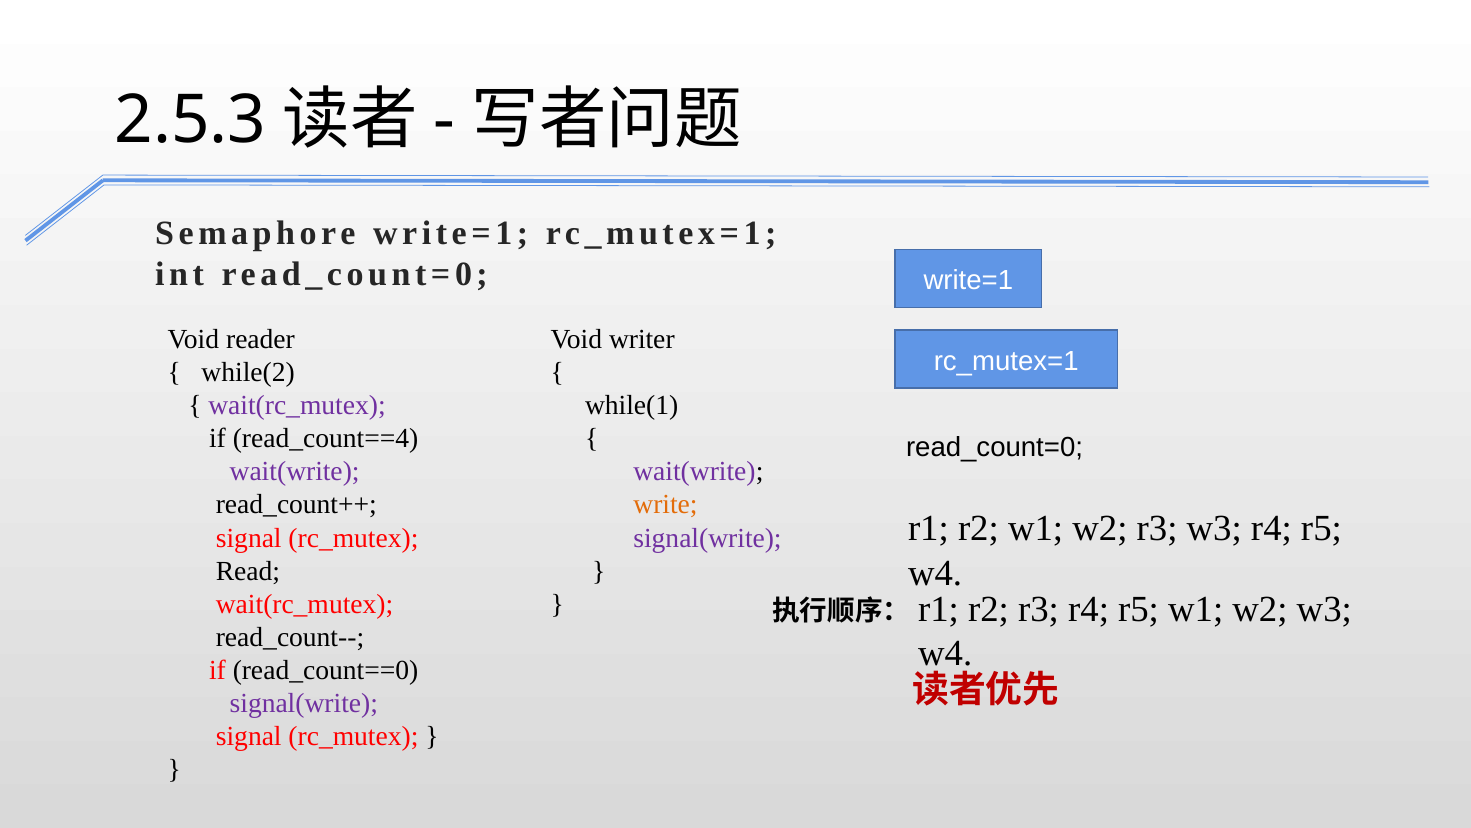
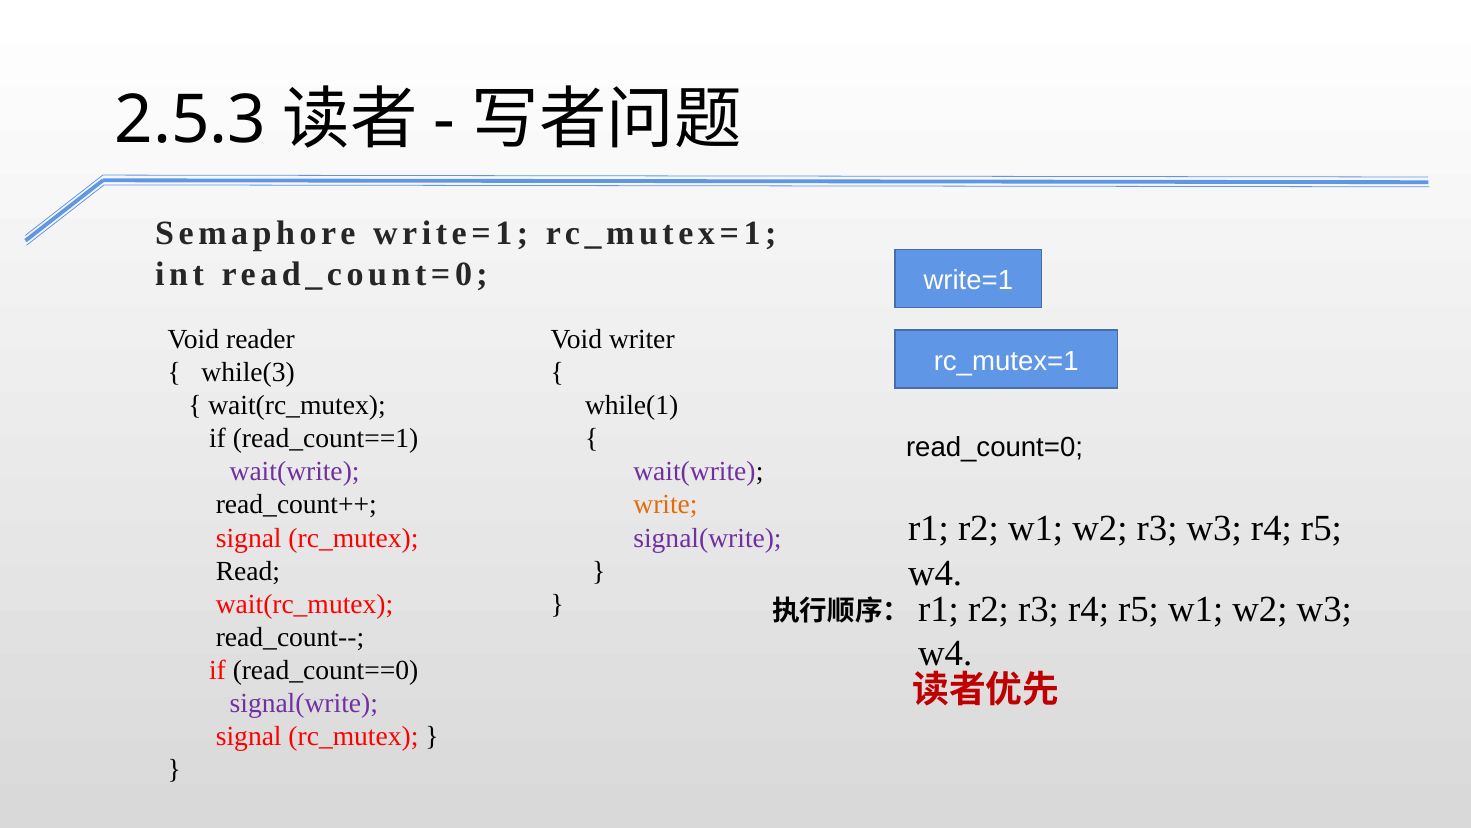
while(2: while(2 -> while(3
wait(rc_mutex at (297, 405) colour: purple -> black
read_count==4: read_count==4 -> read_count==1
